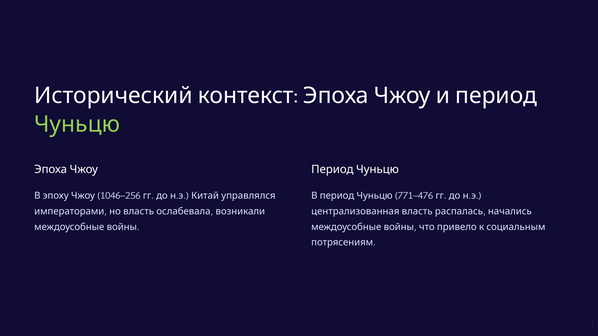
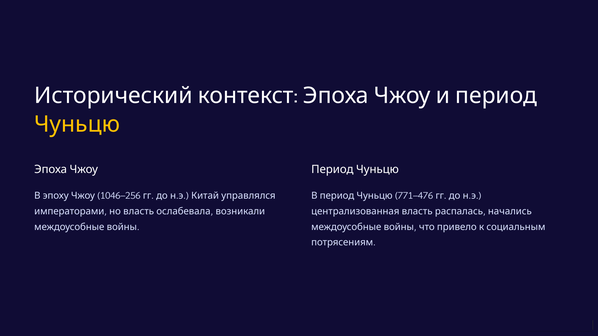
Чуньцю colour: light green -> yellow
